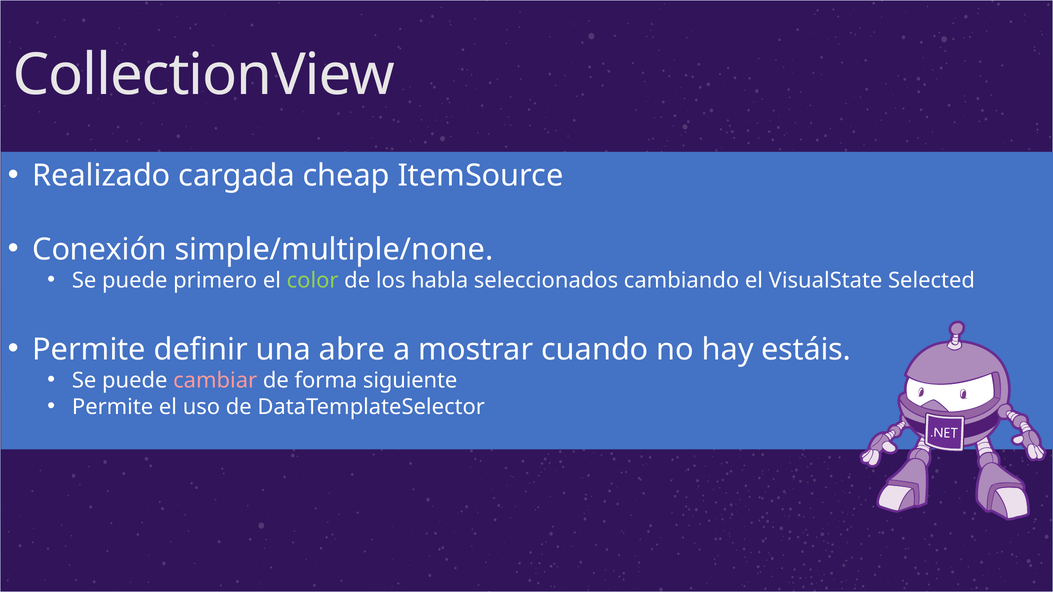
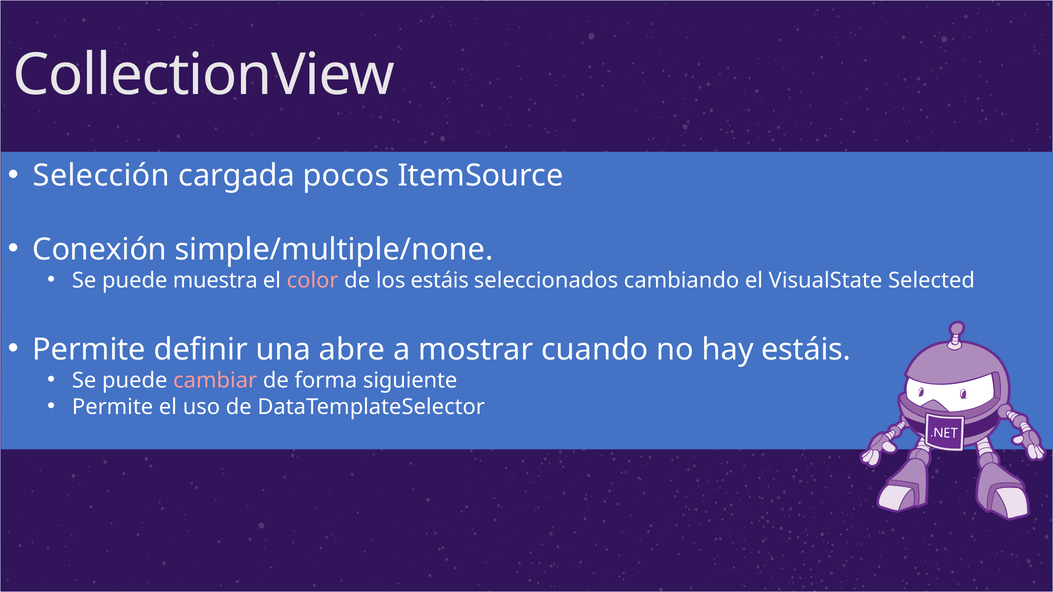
Realizado: Realizado -> Selección
cheap: cheap -> pocos
primero: primero -> muestra
color colour: light green -> pink
los habla: habla -> estáis
